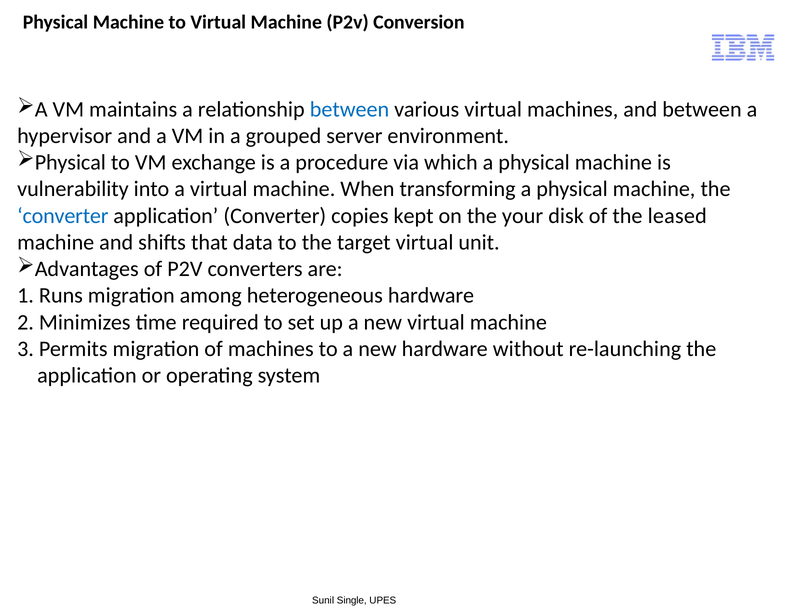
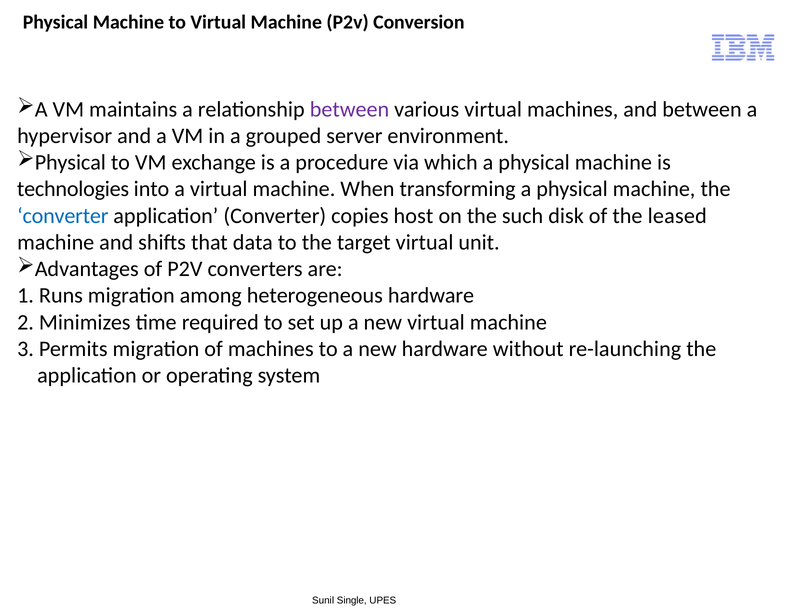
between at (349, 109) colour: blue -> purple
vulnerability: vulnerability -> technologies
kept: kept -> host
your: your -> such
